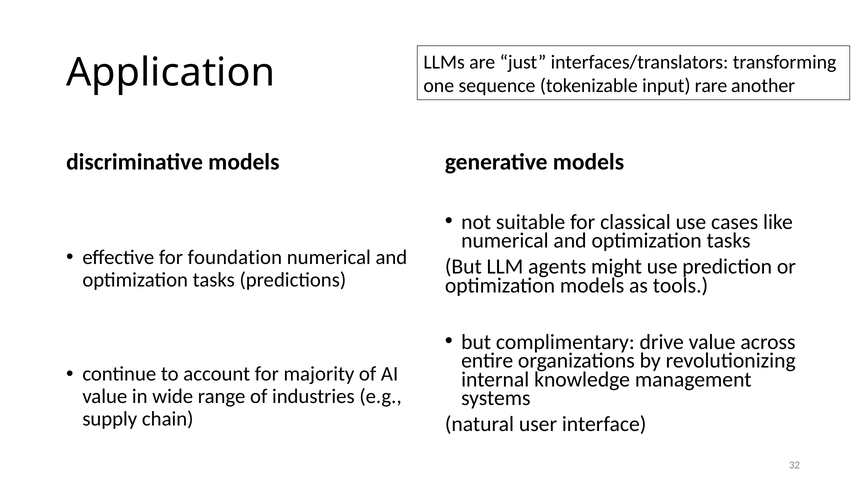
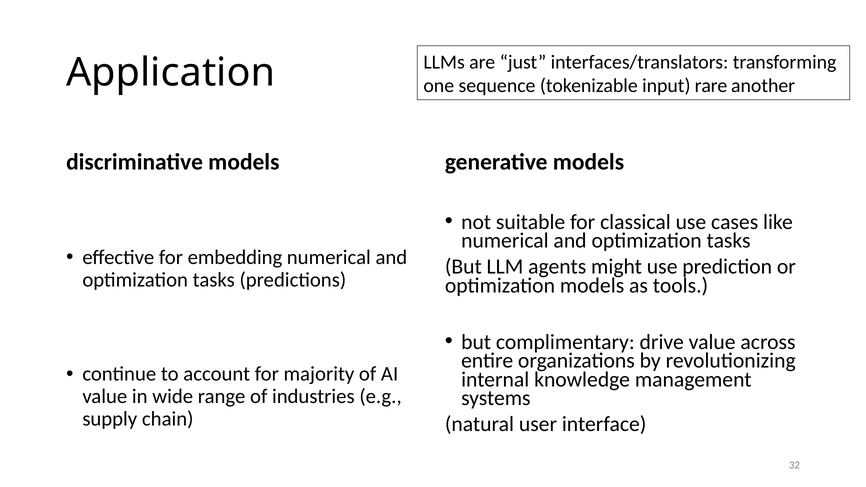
foundation: foundation -> embedding
